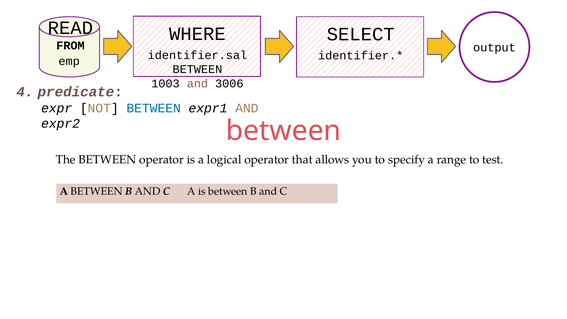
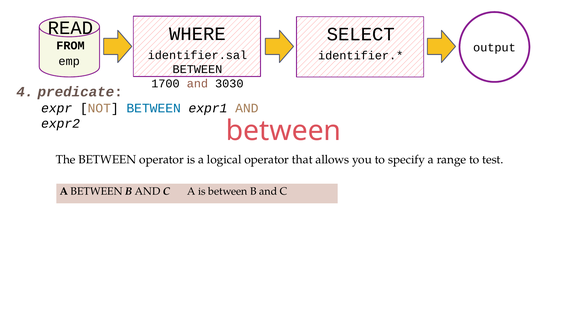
1003: 1003 -> 1700
3006: 3006 -> 3030
